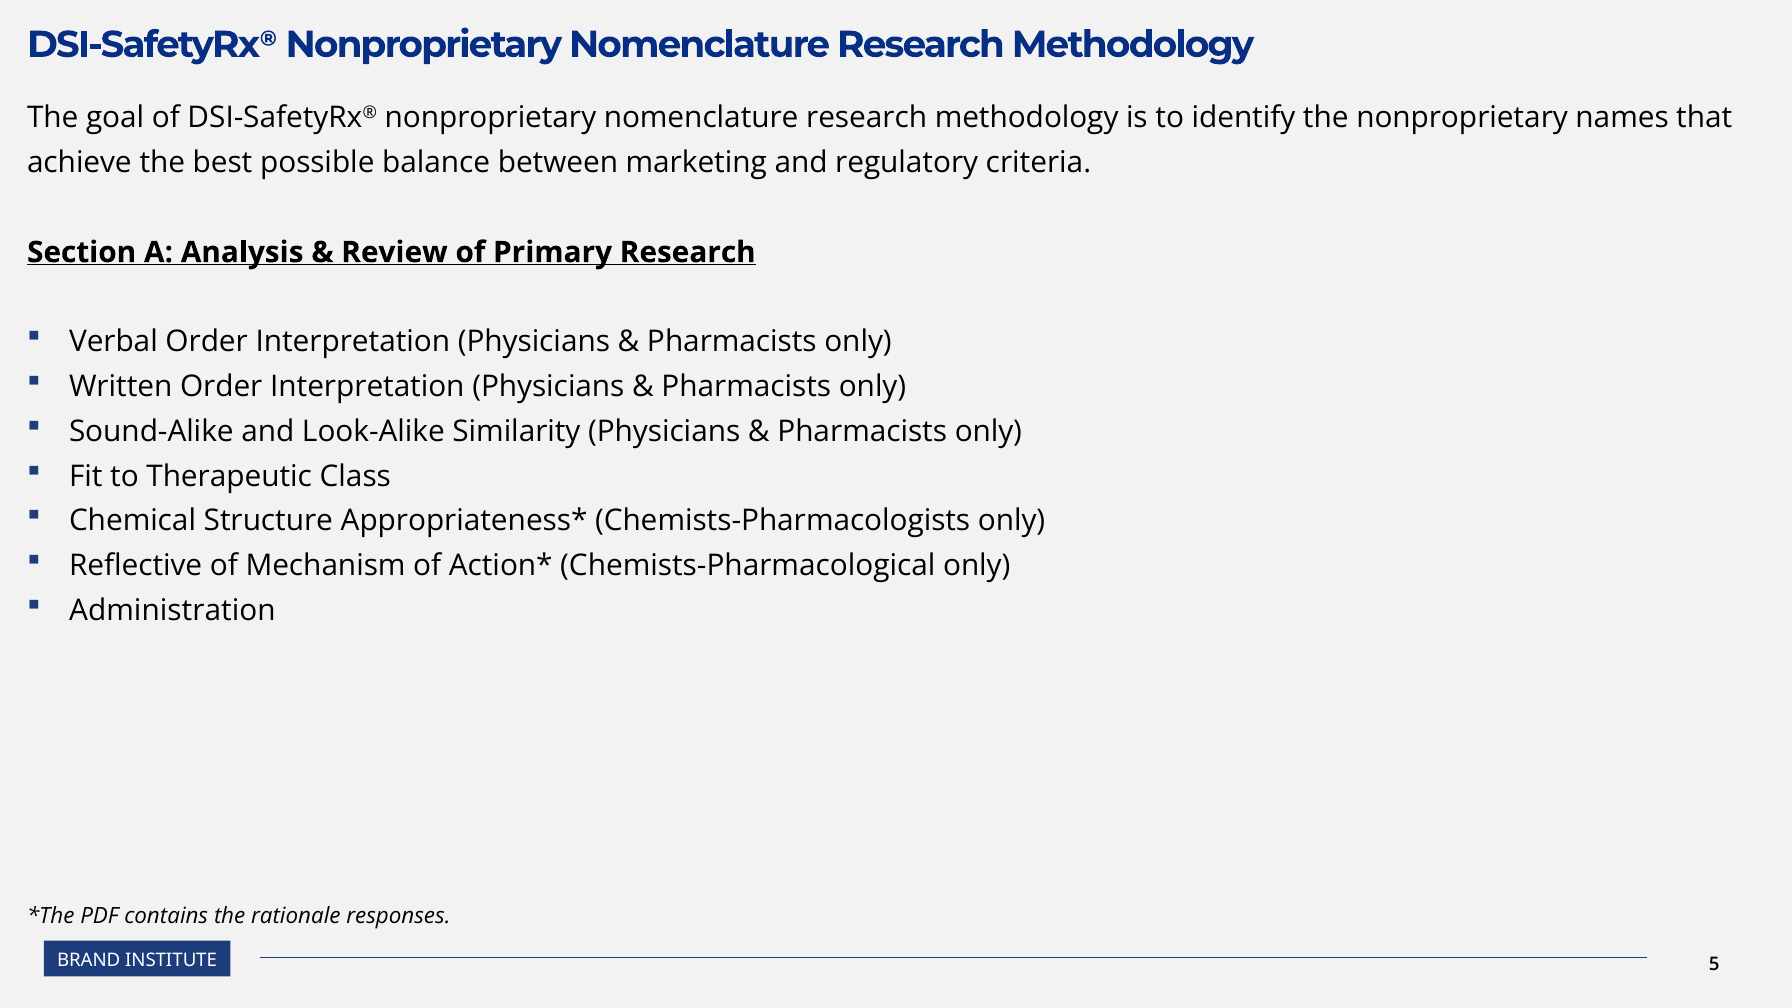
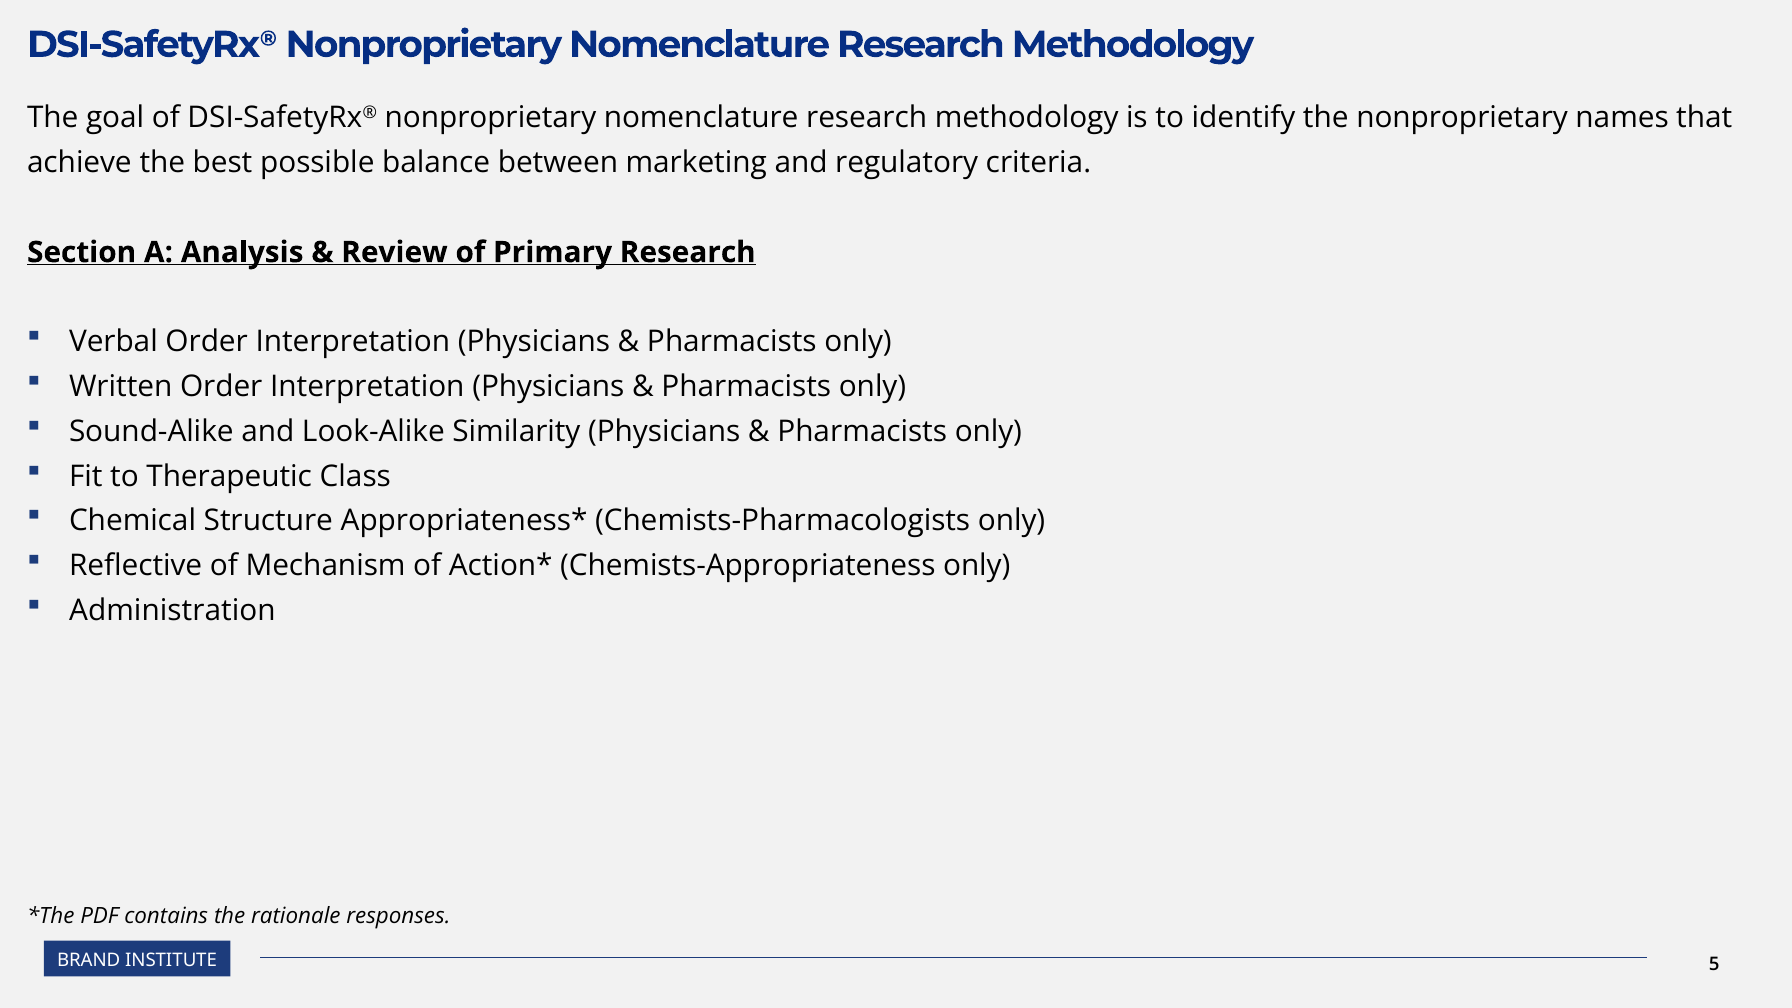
Chemists-Pharmacological: Chemists-Pharmacological -> Chemists-Appropriateness
